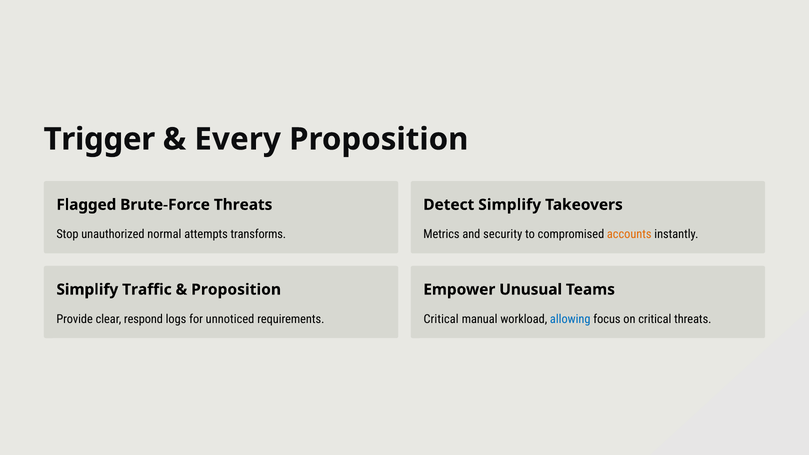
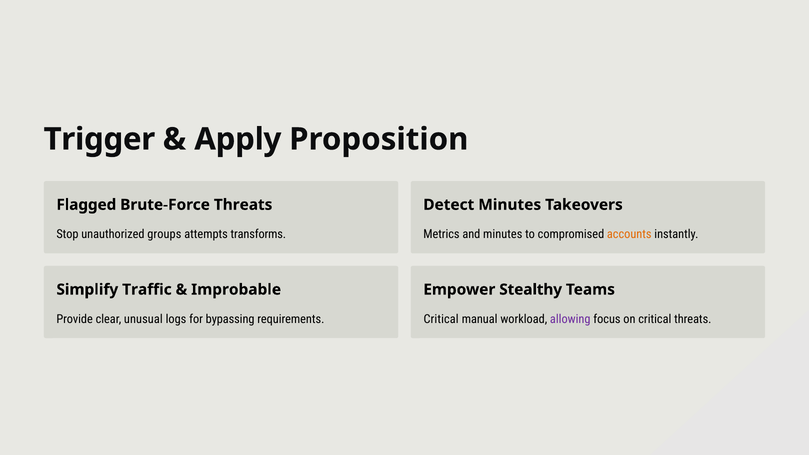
Every: Every -> Apply
Detect Simplify: Simplify -> Minutes
normal: normal -> groups
and security: security -> minutes
Proposition at (236, 290): Proposition -> Improbable
Unusual: Unusual -> Stealthy
respond: respond -> unusual
unnoticed: unnoticed -> bypassing
allowing colour: blue -> purple
